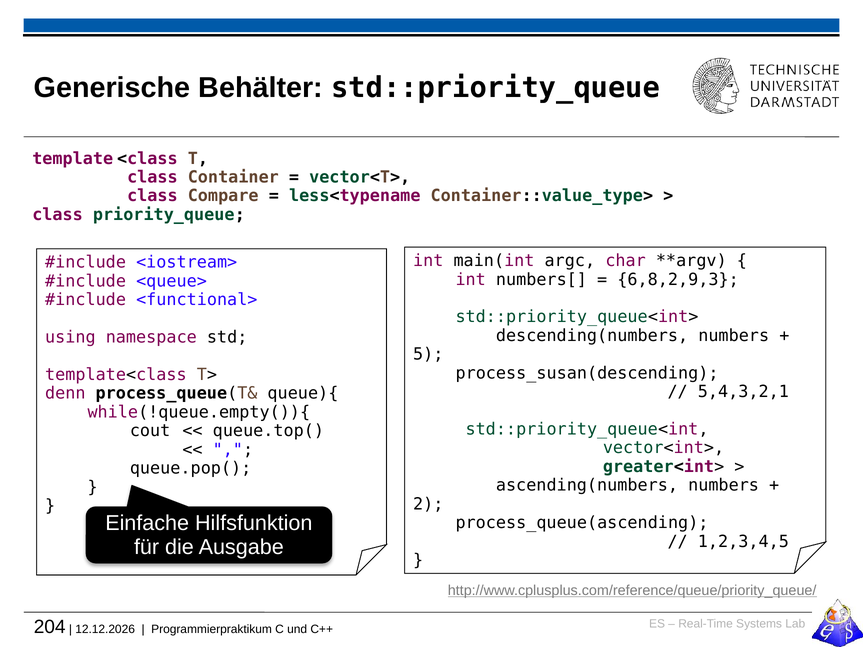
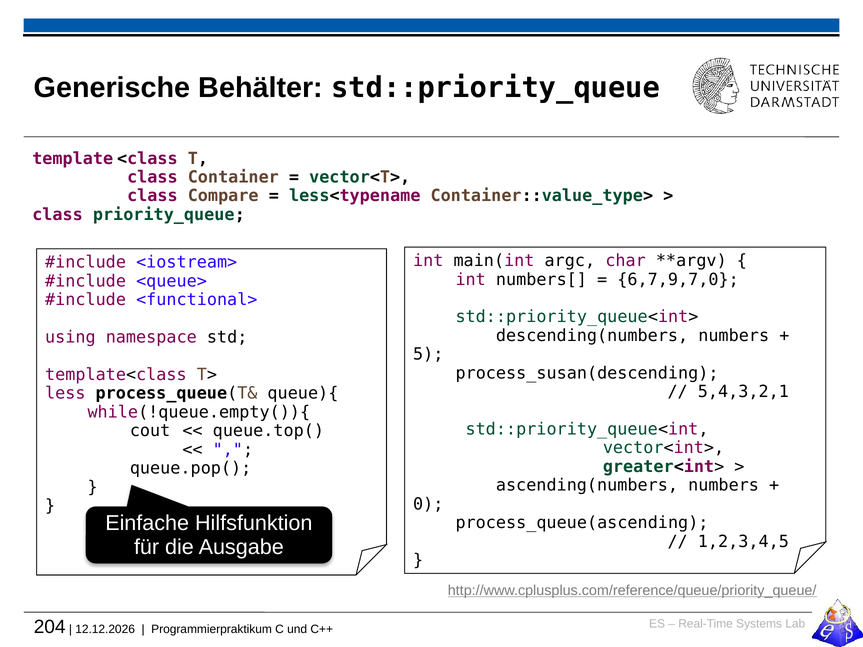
6,8,2,9,3: 6,8,2,9,3 -> 6,7,9,7,0
denn: denn -> less
2: 2 -> 0
